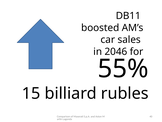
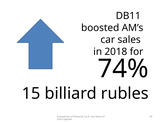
2046: 2046 -> 2018
55%: 55% -> 74%
